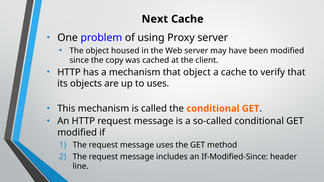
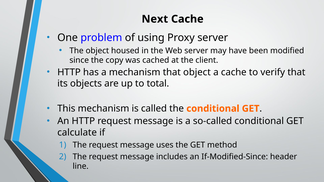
to uses: uses -> total
modified at (77, 133): modified -> calculate
